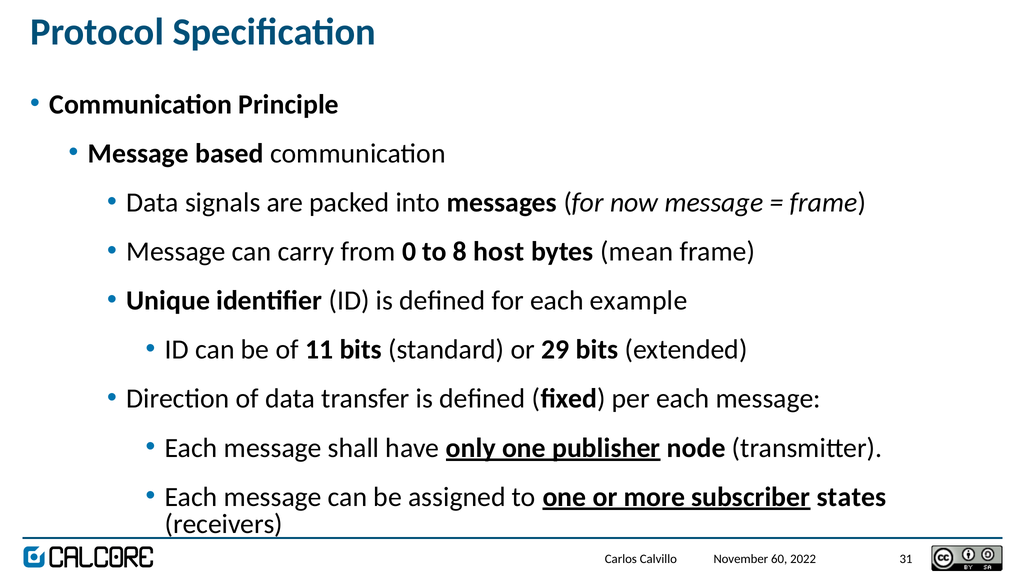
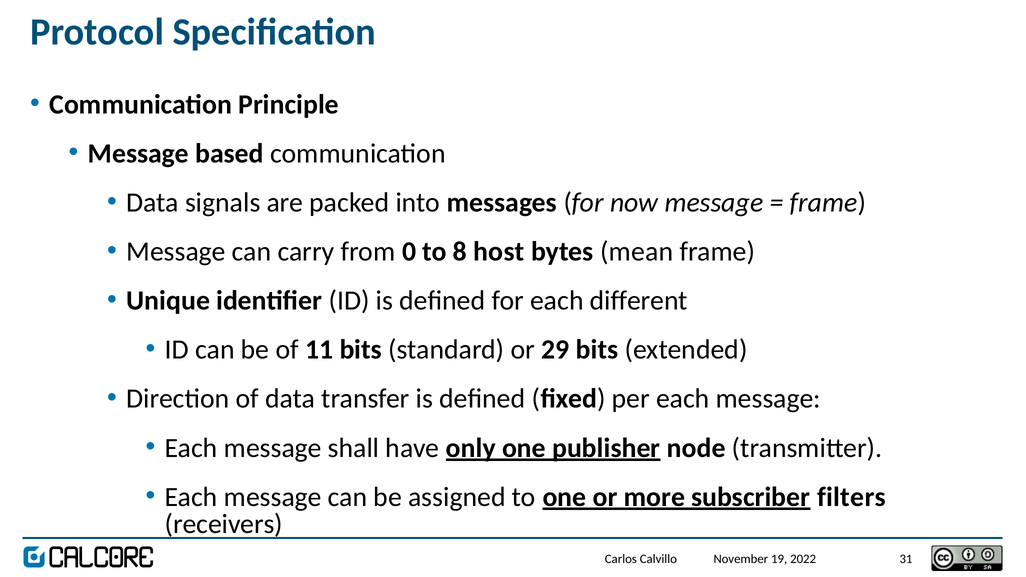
example: example -> different
states: states -> filters
60: 60 -> 19
